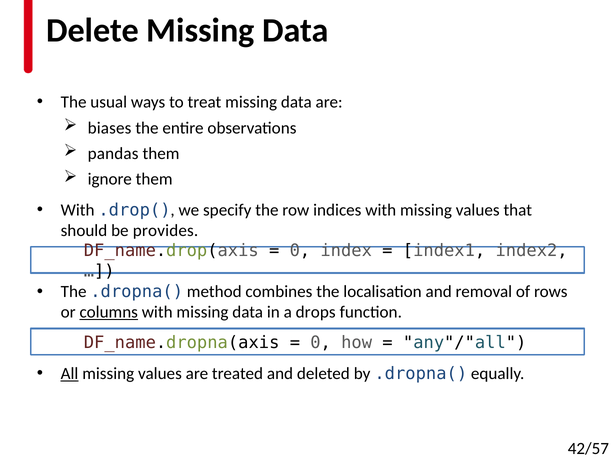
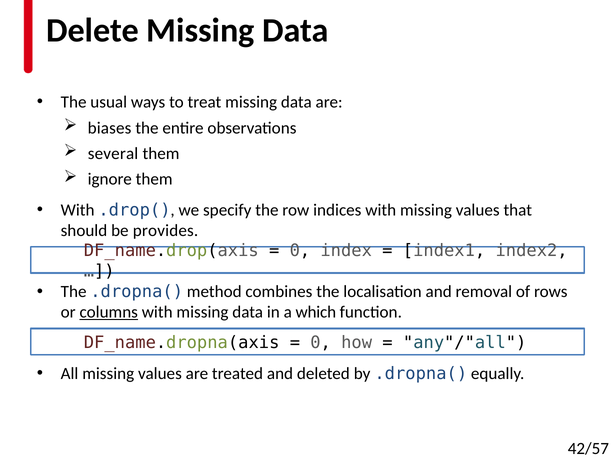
pandas: pandas -> several
drops: drops -> which
All underline: present -> none
